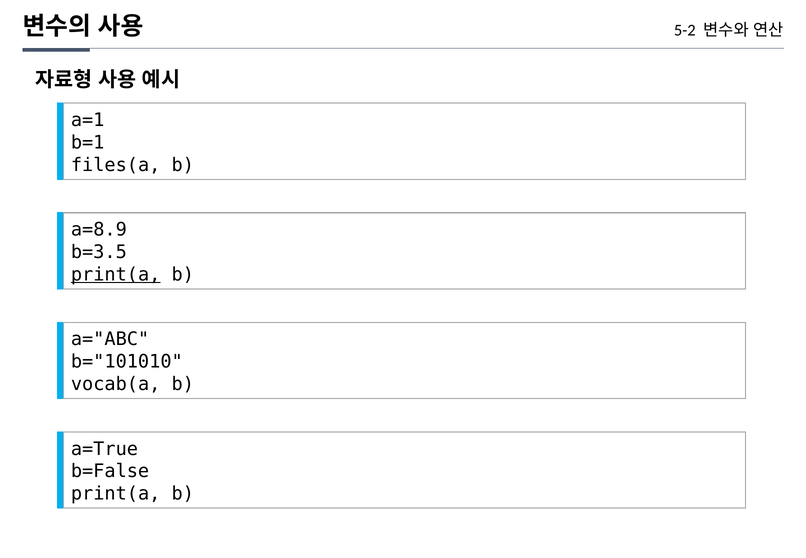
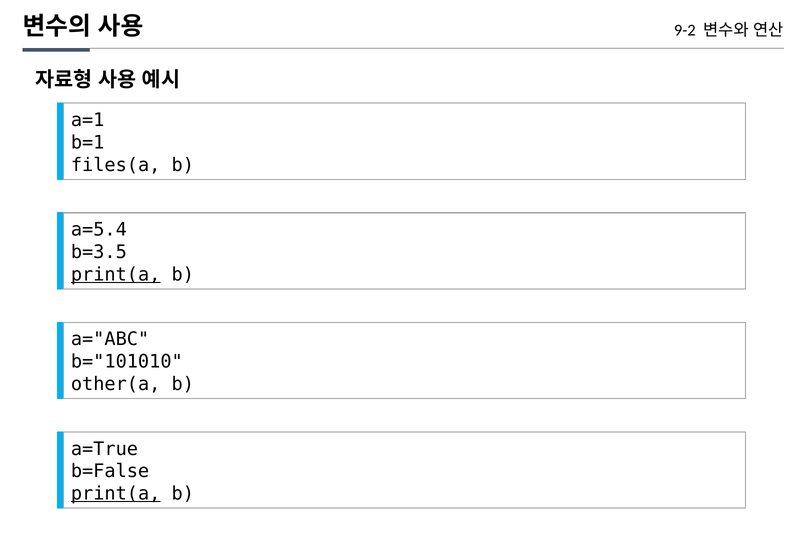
5-2: 5-2 -> 9-2
a=8.9: a=8.9 -> a=5.4
vocab(a: vocab(a -> other(a
print(a at (116, 494) underline: none -> present
